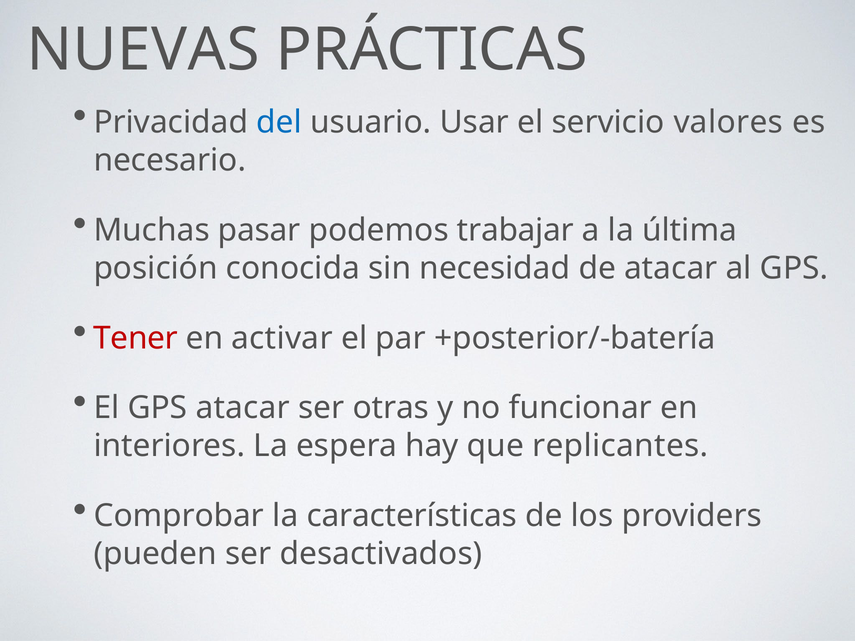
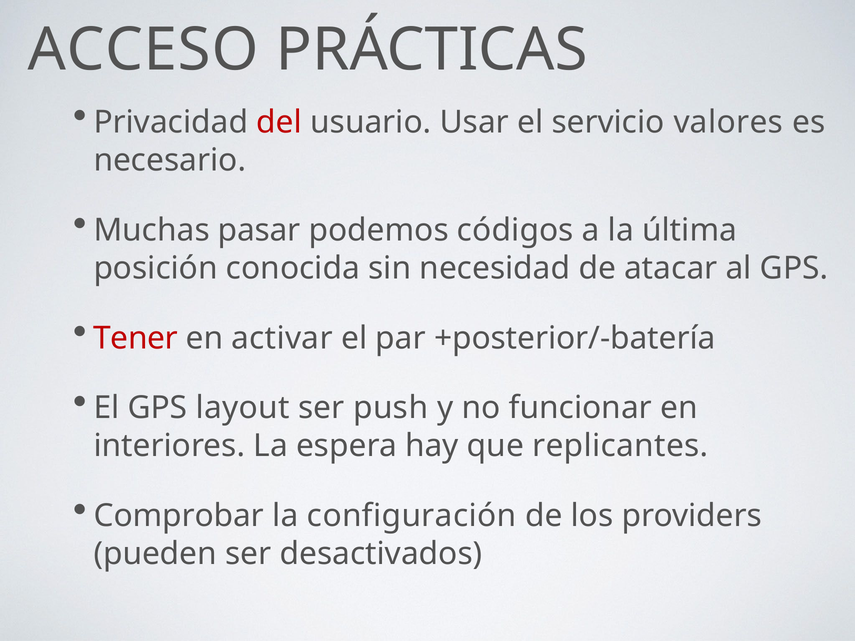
NUEVAS: NUEVAS -> ACCESO
del colour: blue -> red
trabajar: trabajar -> códigos
GPS atacar: atacar -> layout
otras: otras -> push
características: características -> configuración
